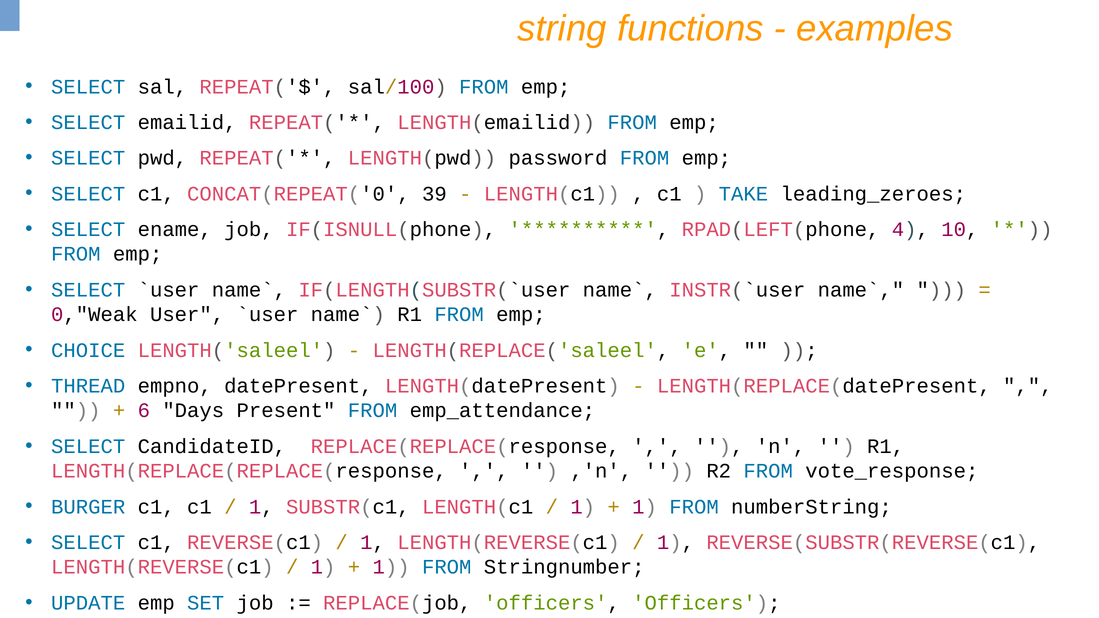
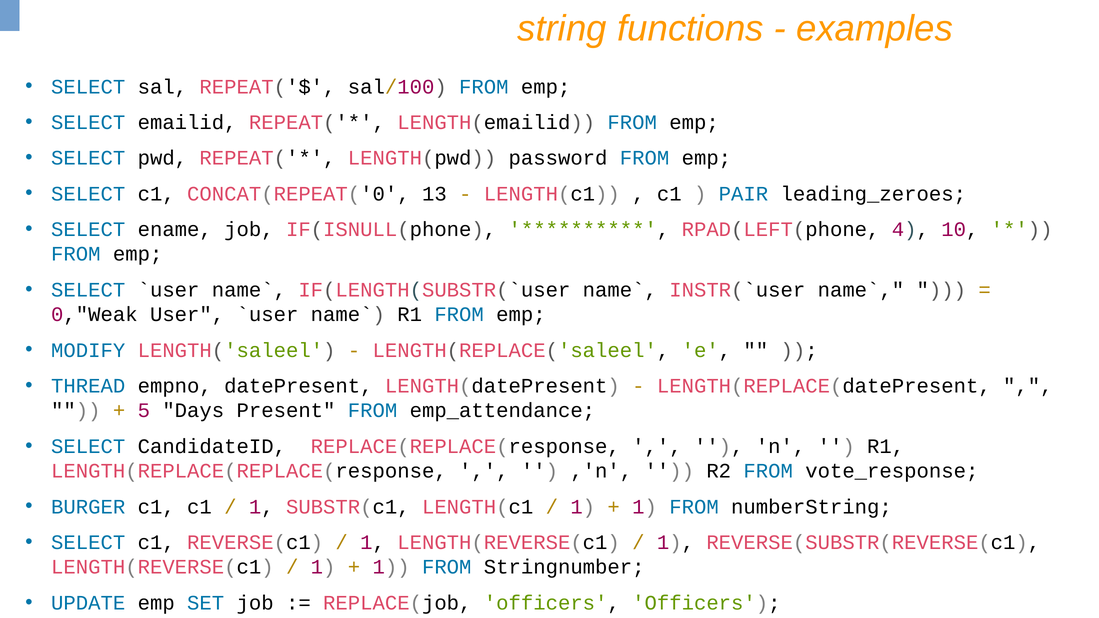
39: 39 -> 13
TAKE: TAKE -> PAIR
CHOICE: CHOICE -> MODIFY
6: 6 -> 5
